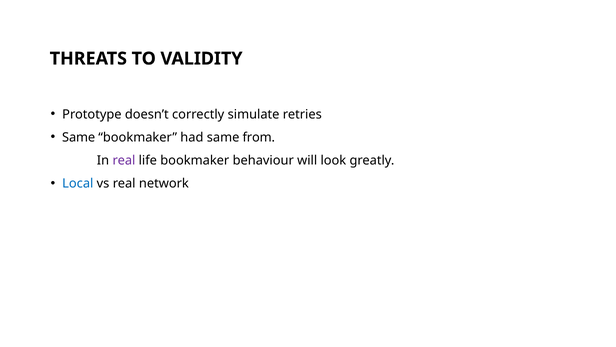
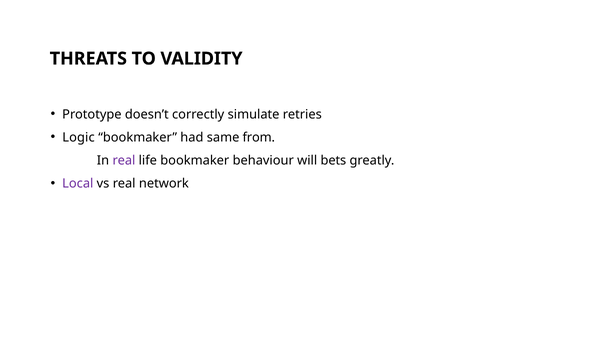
Same at (79, 137): Same -> Logic
look: look -> bets
Local colour: blue -> purple
